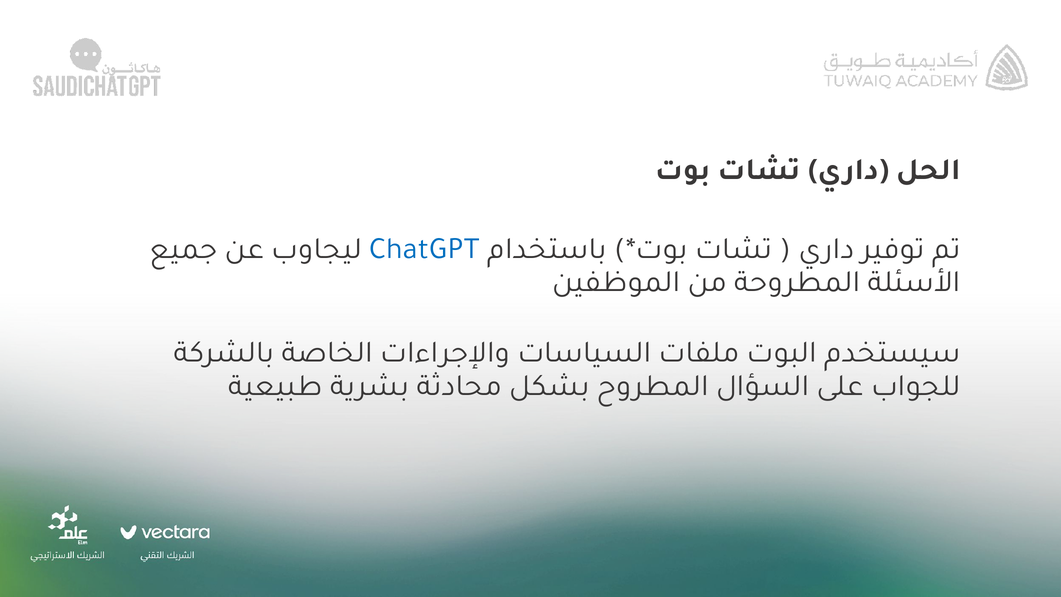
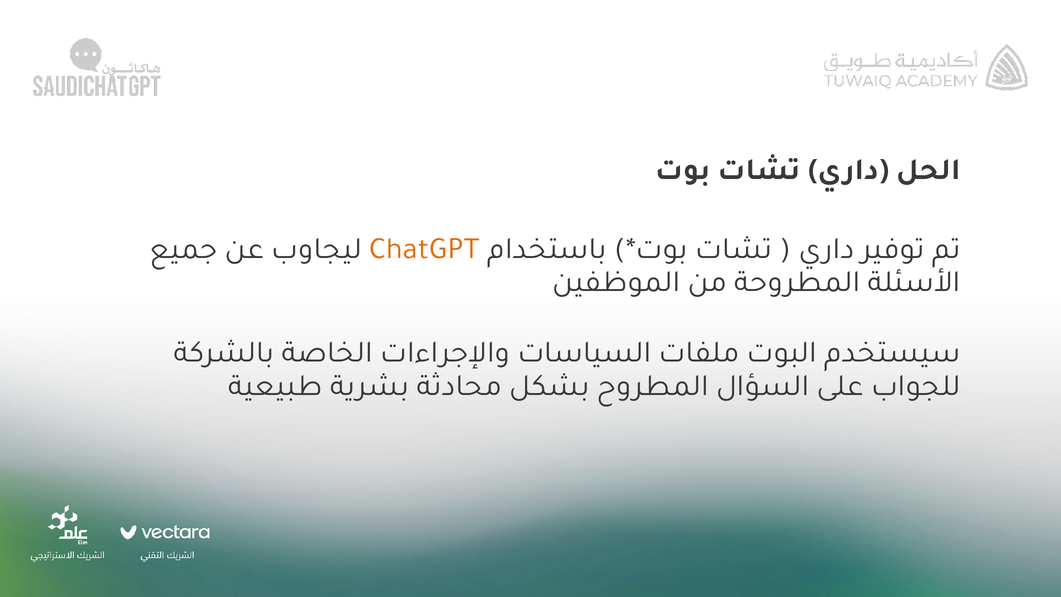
ChatGPT colour: blue -> orange
